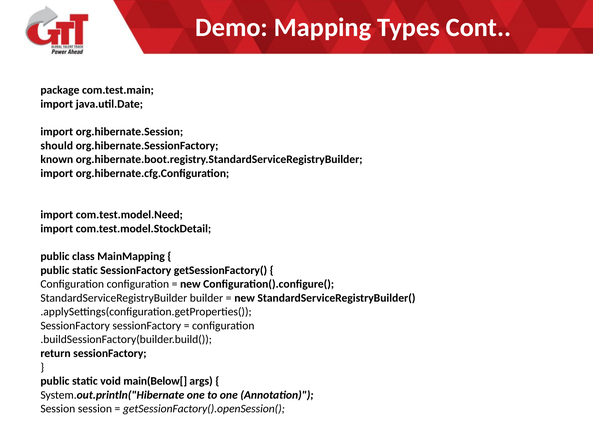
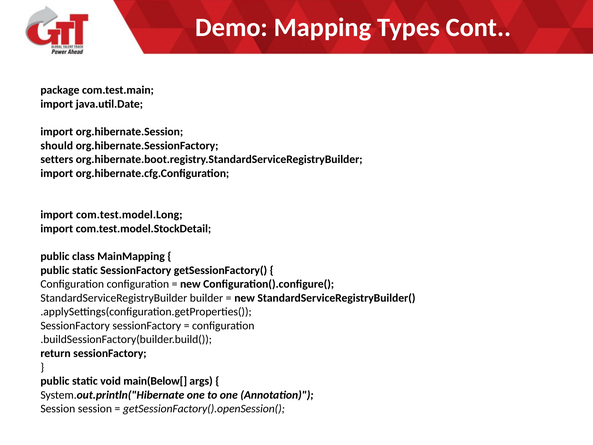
known: known -> setters
com.test.model.Need: com.test.model.Need -> com.test.model.Long
